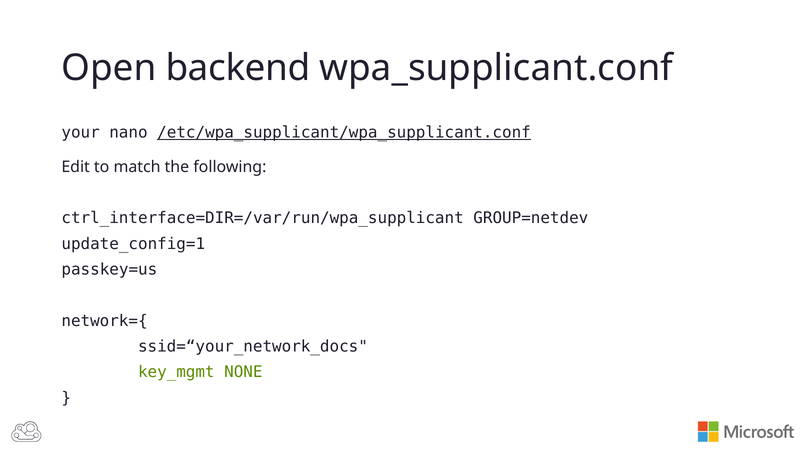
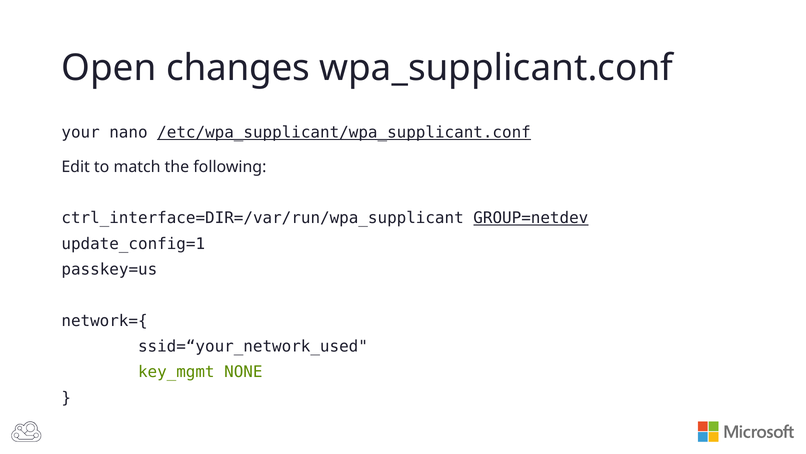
backend: backend -> changes
GROUP=netdev underline: none -> present
ssid=“your_network_docs: ssid=“your_network_docs -> ssid=“your_network_used
